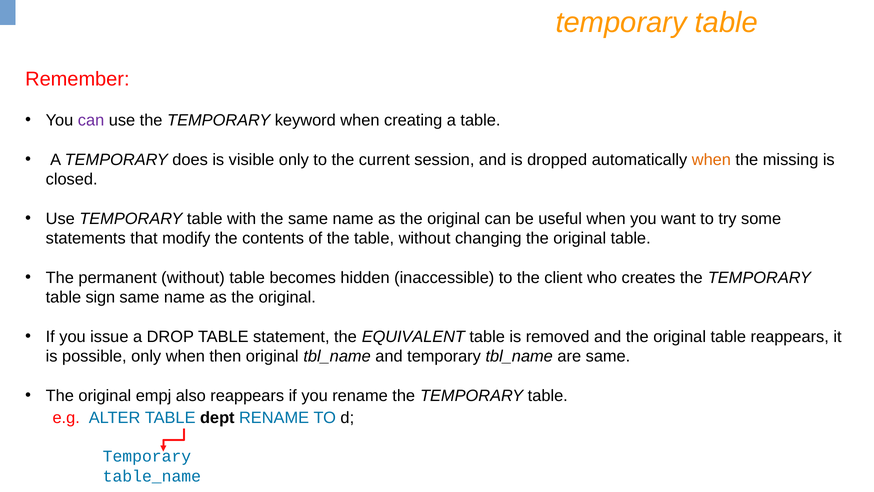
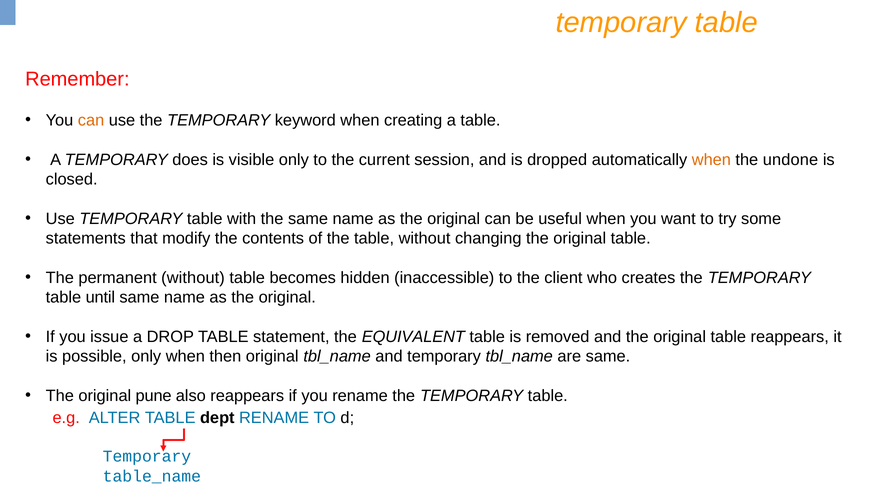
can at (91, 120) colour: purple -> orange
missing: missing -> undone
sign: sign -> until
empj: empj -> pune
